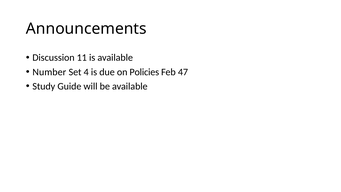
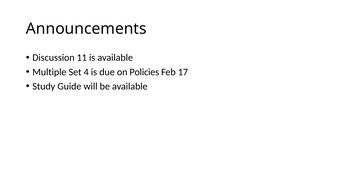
Number: Number -> Multiple
47: 47 -> 17
